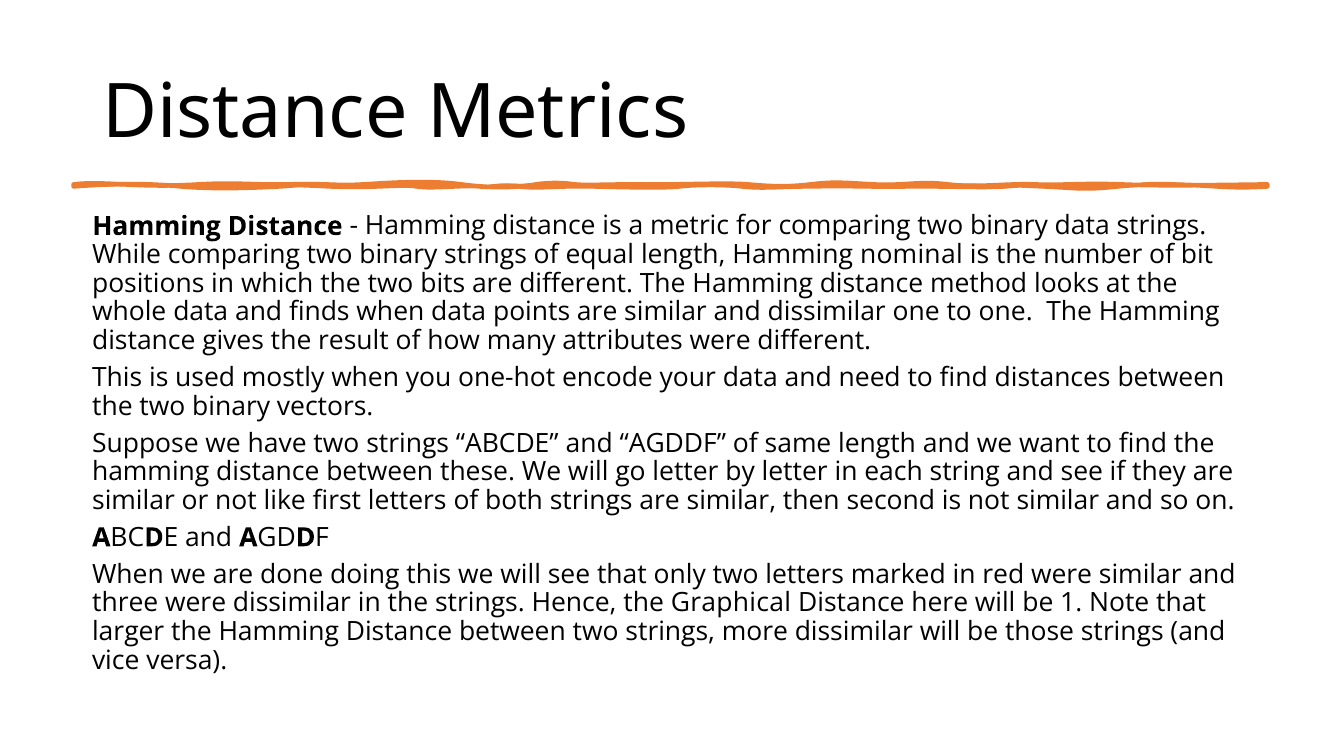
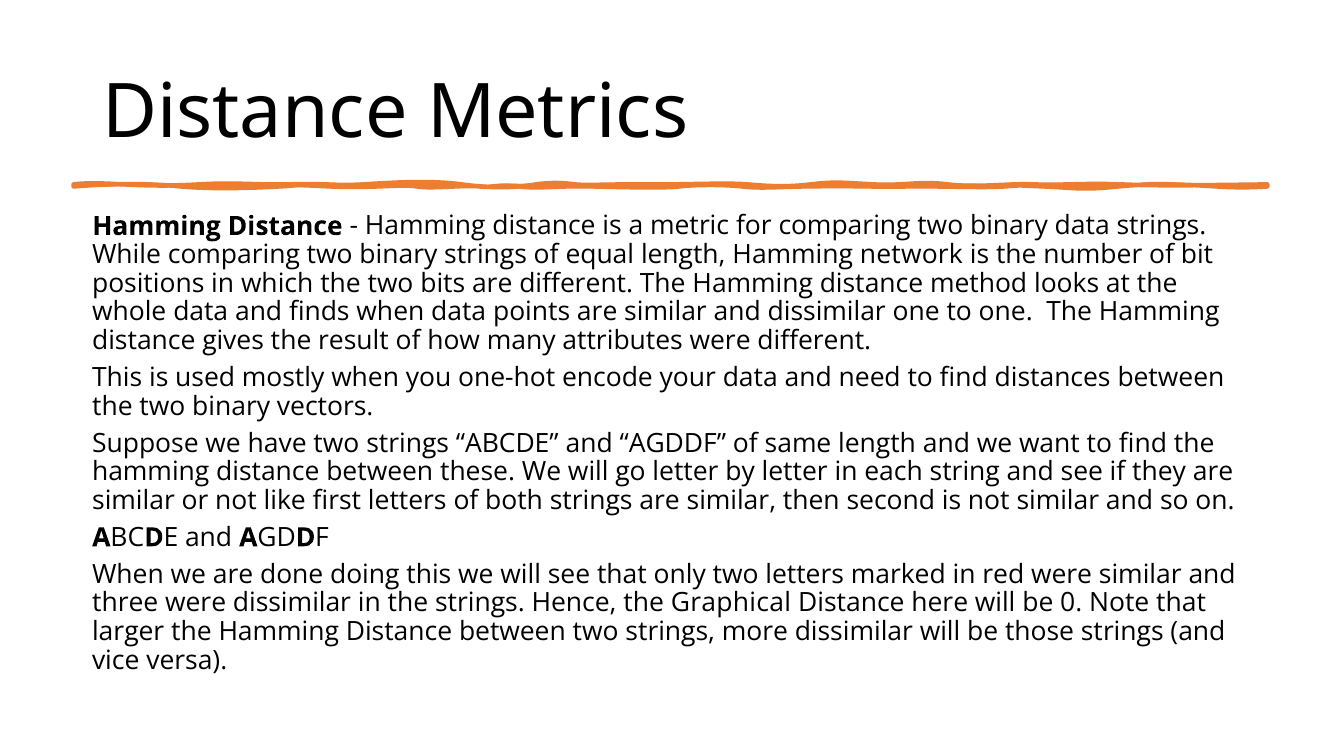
nominal: nominal -> network
1: 1 -> 0
